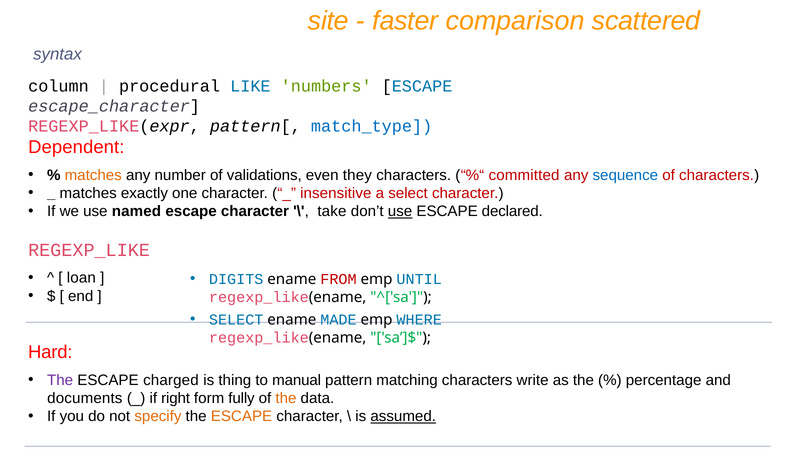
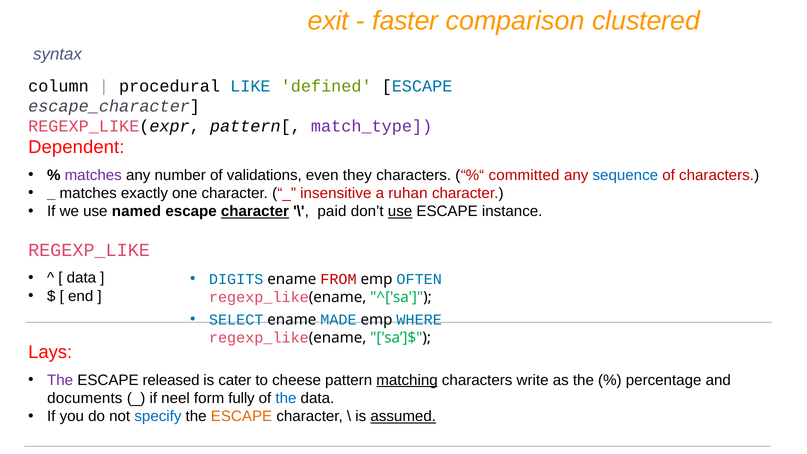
site: site -> exit
scattered: scattered -> clustered
numbers: numbers -> defined
match_type colour: blue -> purple
matches at (93, 175) colour: orange -> purple
a select: select -> ruhan
character at (255, 211) underline: none -> present
take: take -> paid
declared: declared -> instance
loan at (81, 278): loan -> data
UNTIL: UNTIL -> OFTEN
Hard: Hard -> Lays
charged: charged -> released
thing: thing -> cater
manual: manual -> cheese
matching underline: none -> present
right: right -> neel
the at (286, 398) colour: orange -> blue
specify colour: orange -> blue
